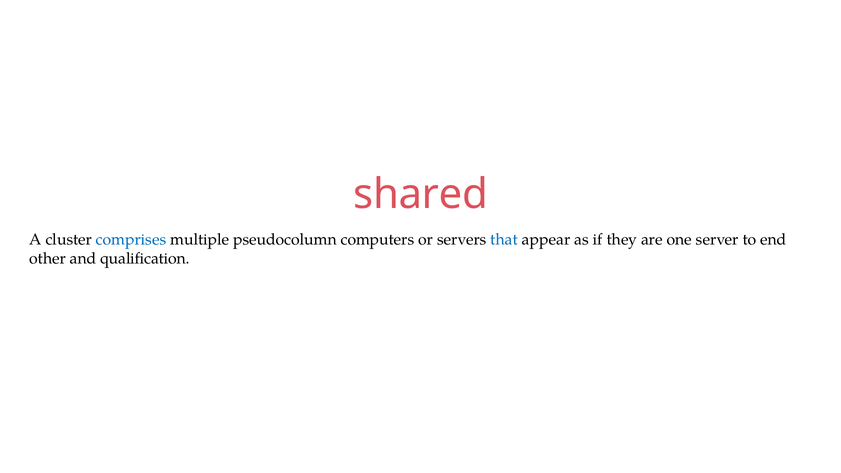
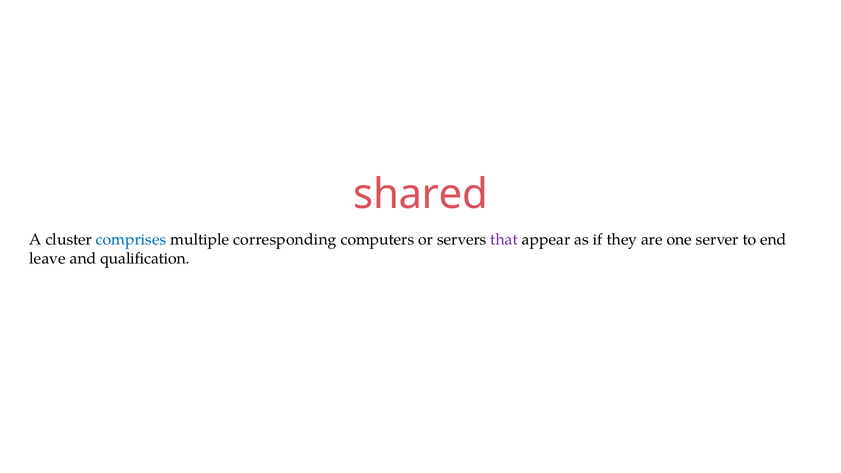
pseudocolumn: pseudocolumn -> corresponding
that colour: blue -> purple
other: other -> leave
